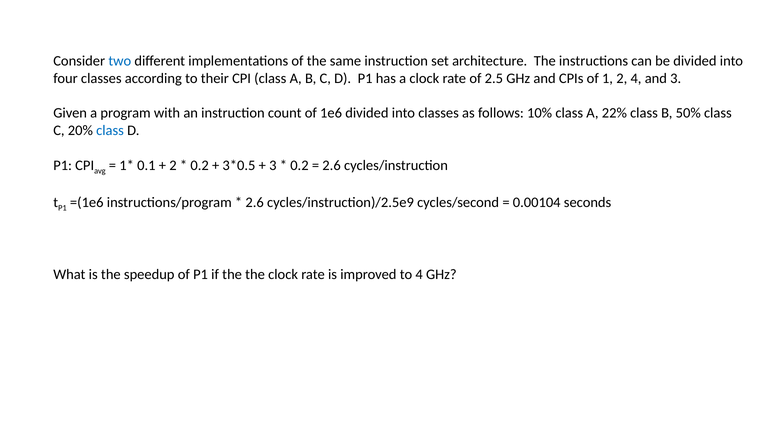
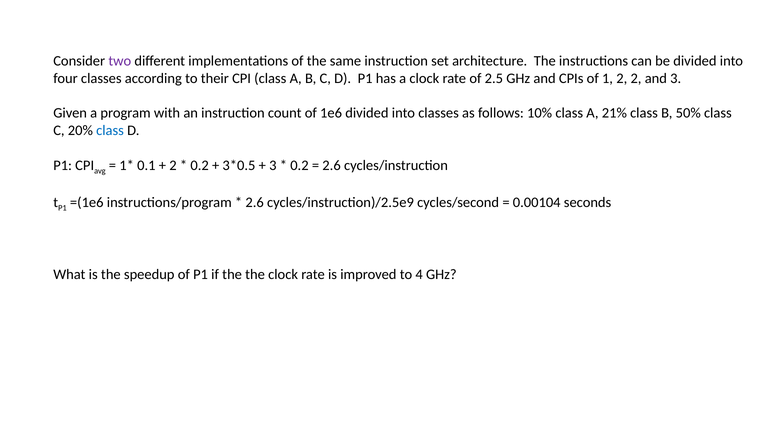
two colour: blue -> purple
2 4: 4 -> 2
22%: 22% -> 21%
